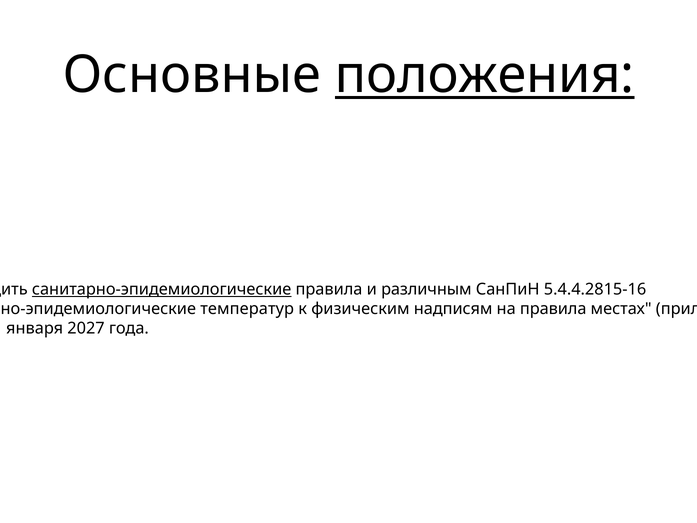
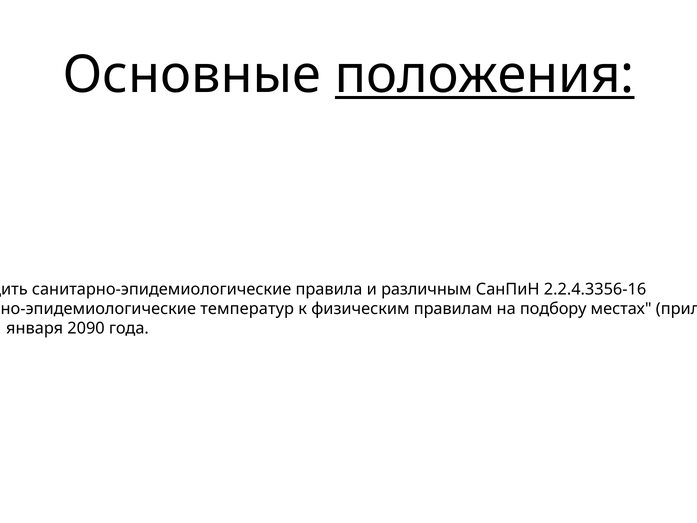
санитарно-эпидемиологические at (162, 289) underline: present -> none
5.4.4.2815-16: 5.4.4.2815-16 -> 2.2.4.3356-16
надписям: надписям -> правилам
на правила: правила -> подбору
2027: 2027 -> 2090
